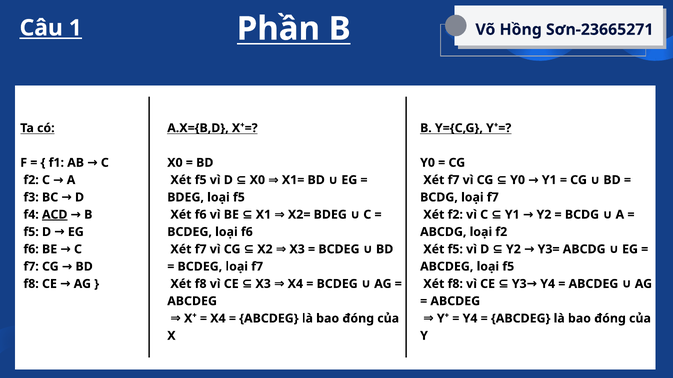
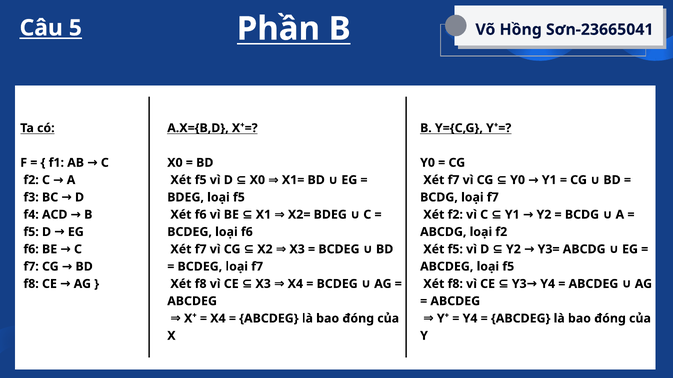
1: 1 -> 5
Sơn-23665271: Sơn-23665271 -> Sơn-23665041
ACD underline: present -> none
